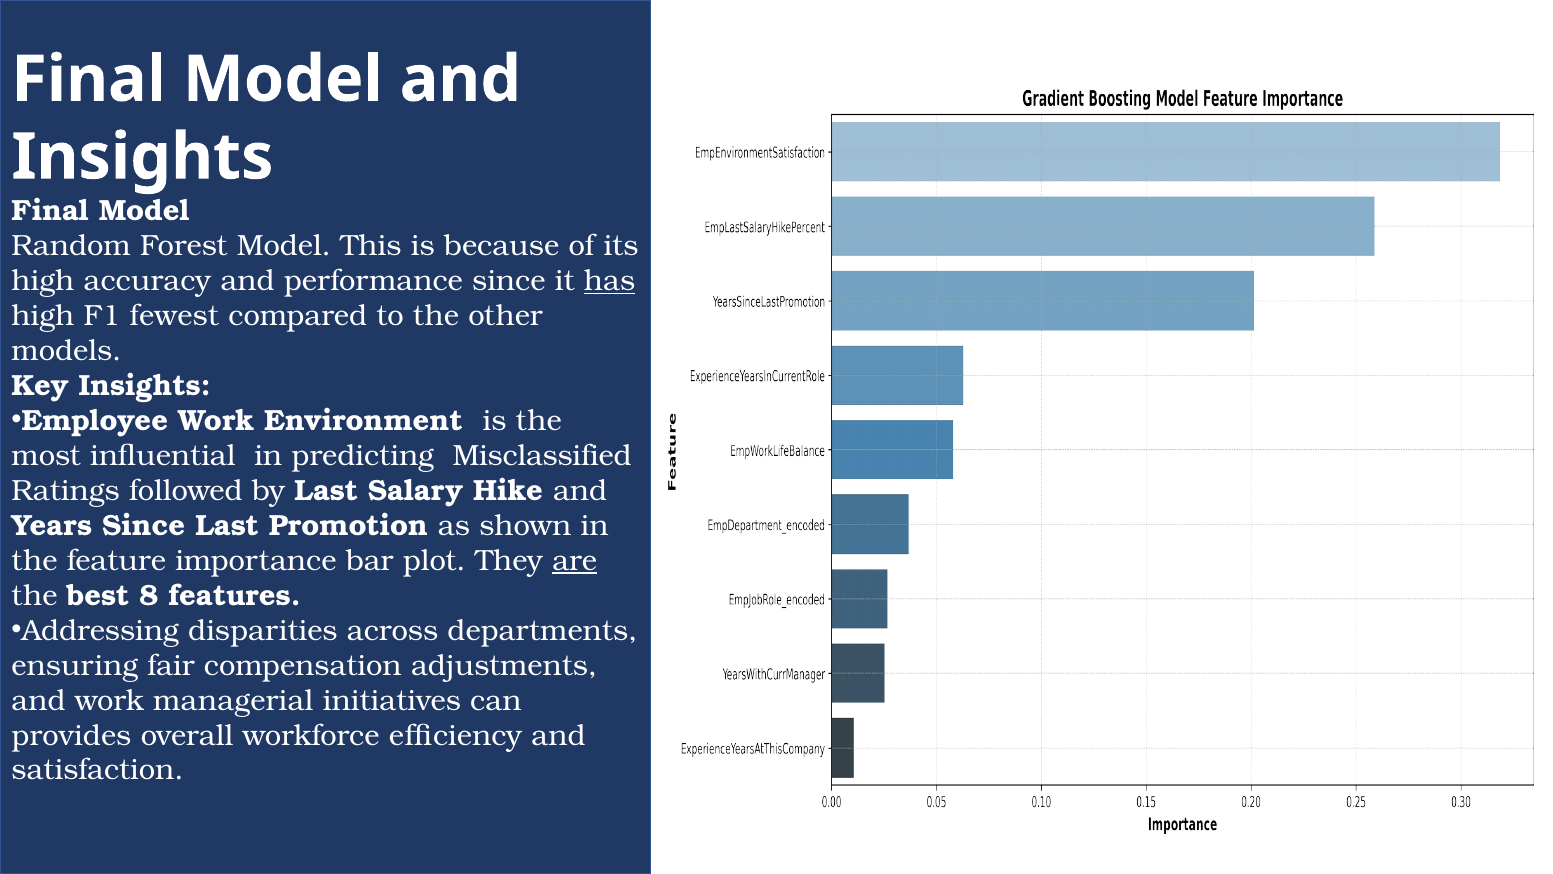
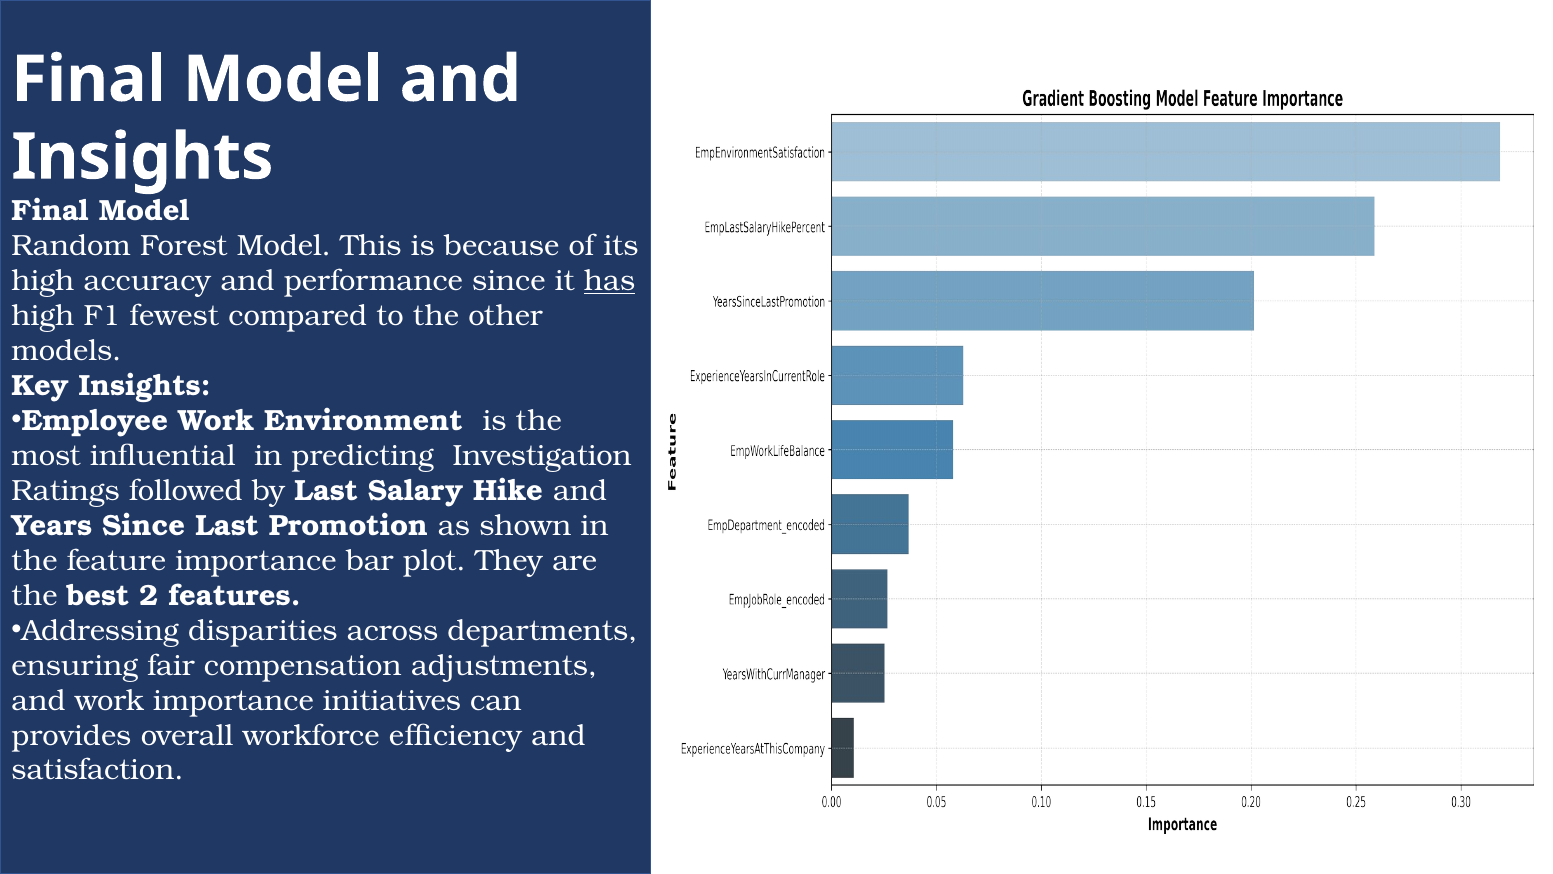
Misclassified: Misclassified -> Investigation
are underline: present -> none
8: 8 -> 2
work managerial: managerial -> importance
